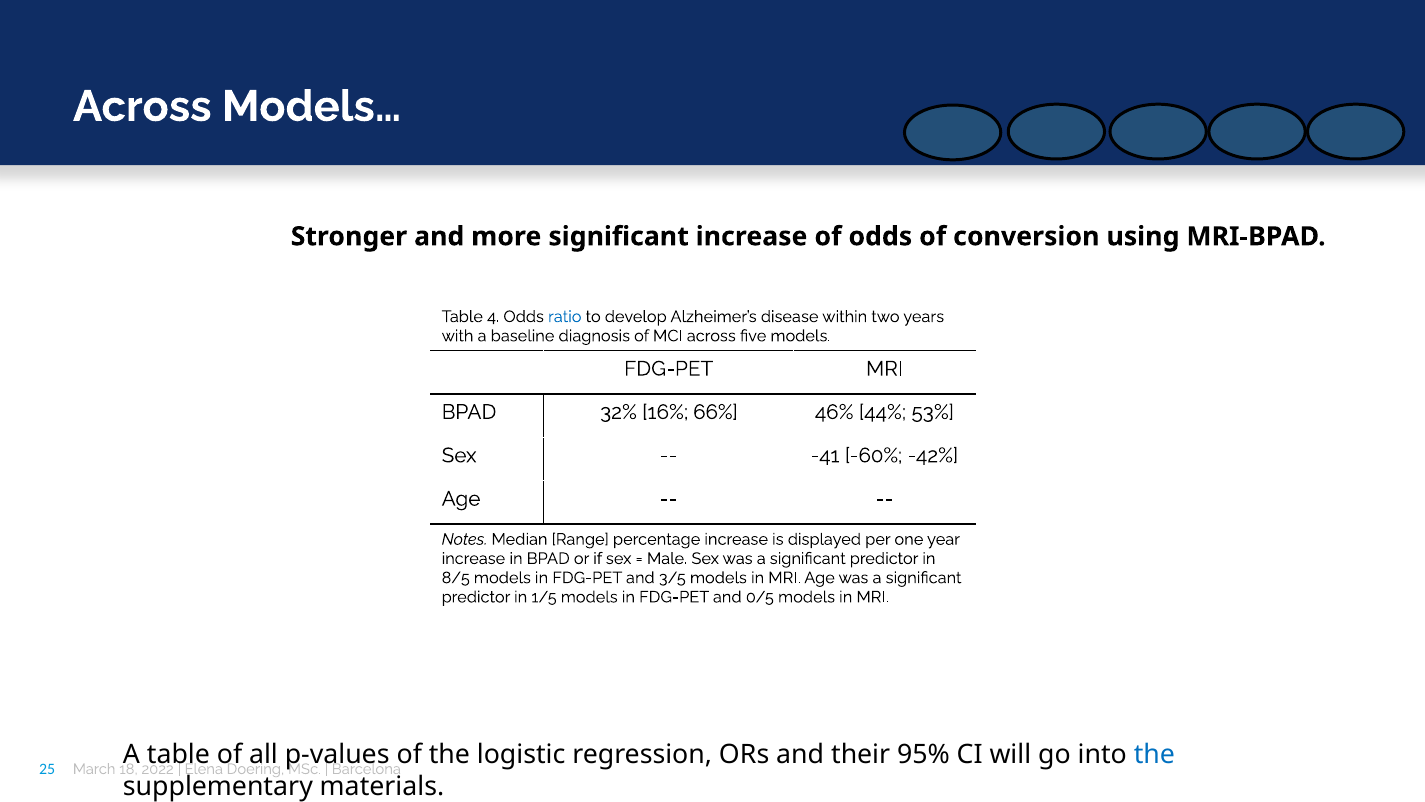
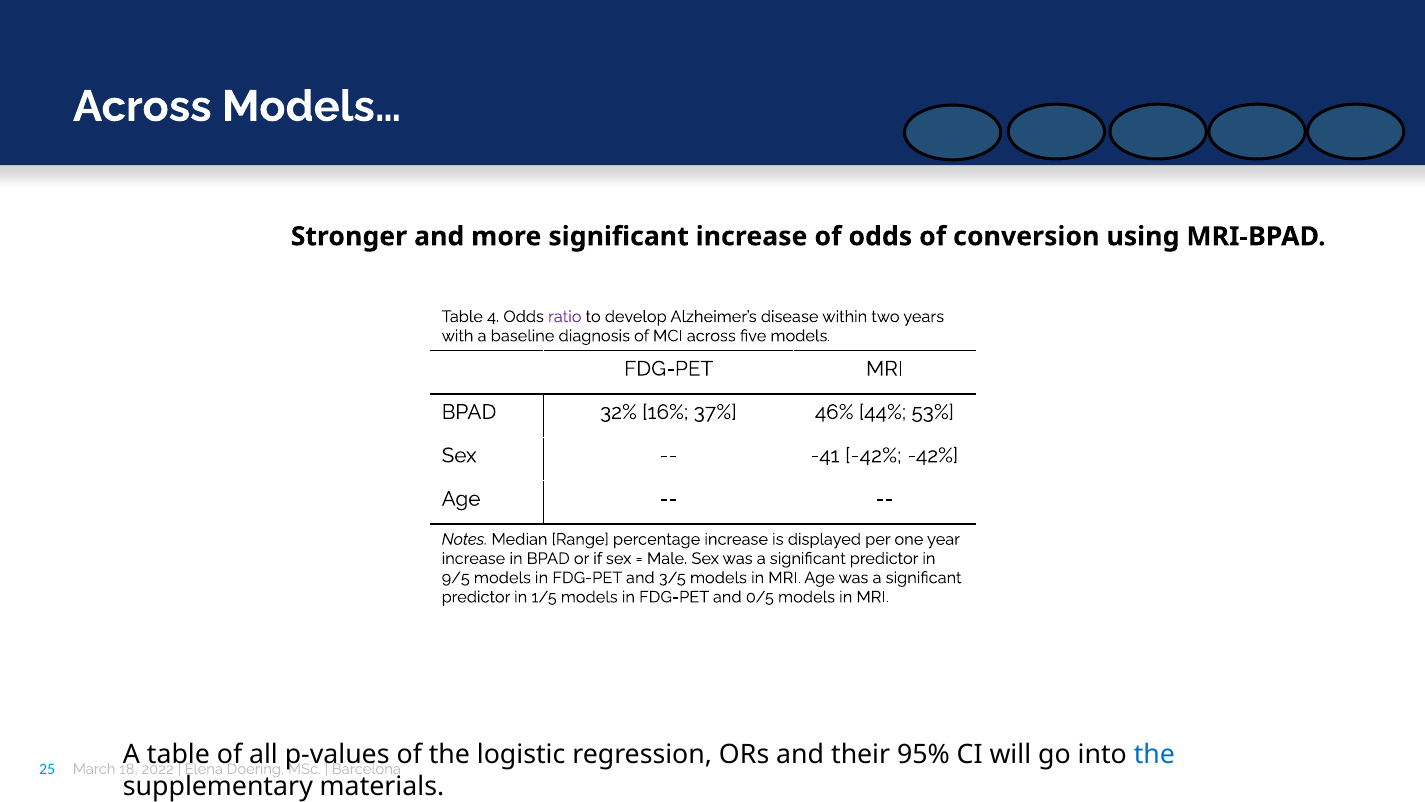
ratio colour: blue -> purple
66%: 66% -> 37%
-41 -60%: -60% -> -42%
8/5: 8/5 -> 9/5
